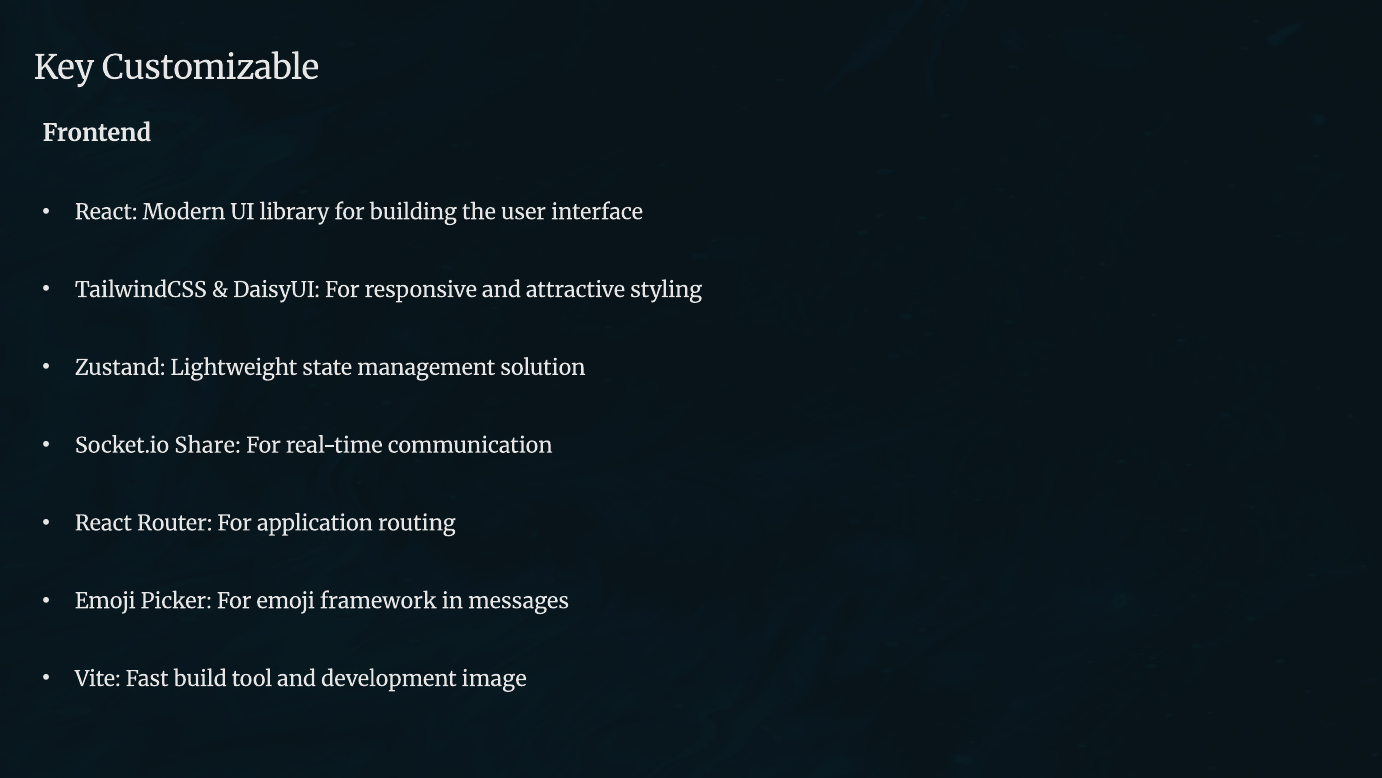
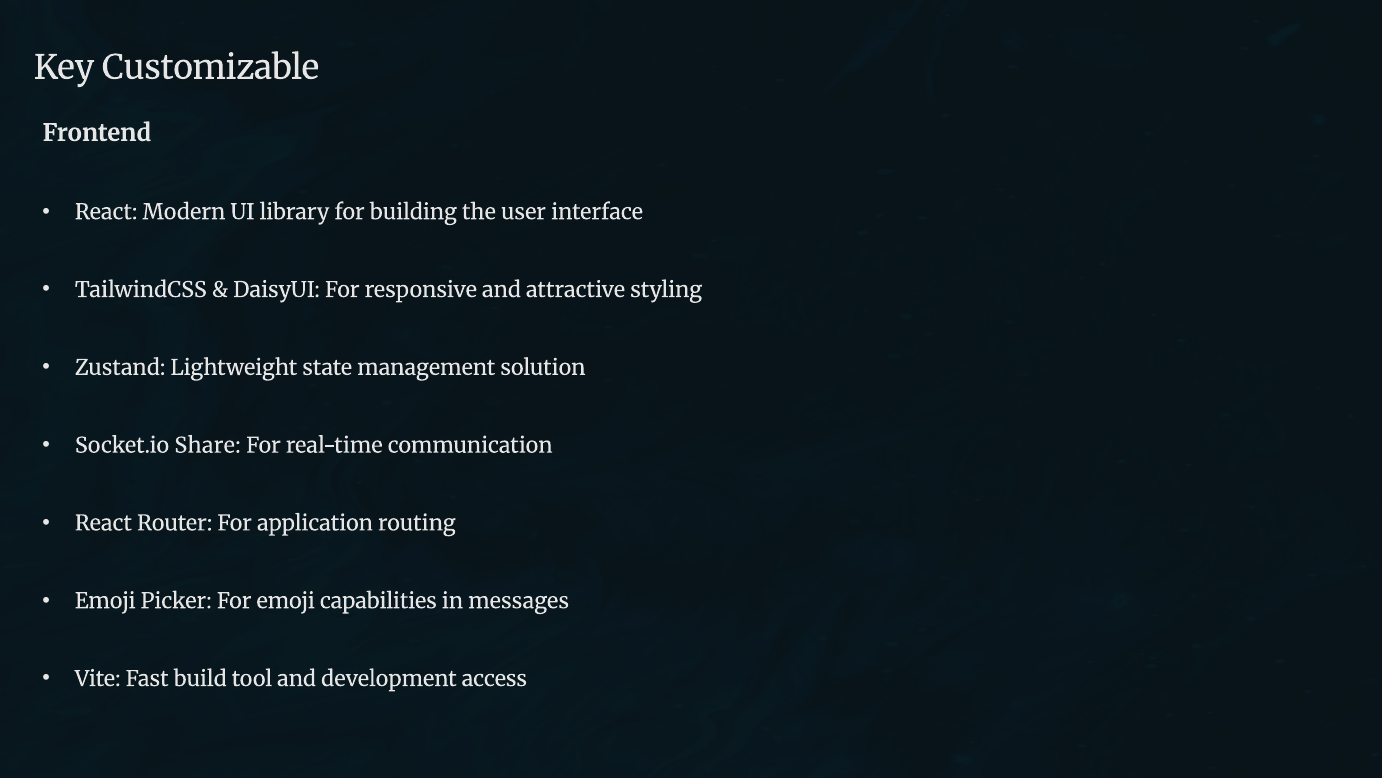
framework: framework -> capabilities
image: image -> access
